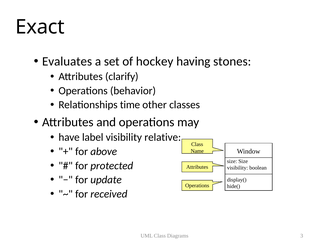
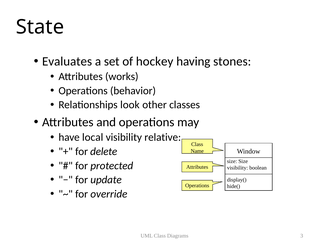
Exact: Exact -> State
clarify: clarify -> works
time: time -> look
label: label -> local
above: above -> delete
received: received -> override
